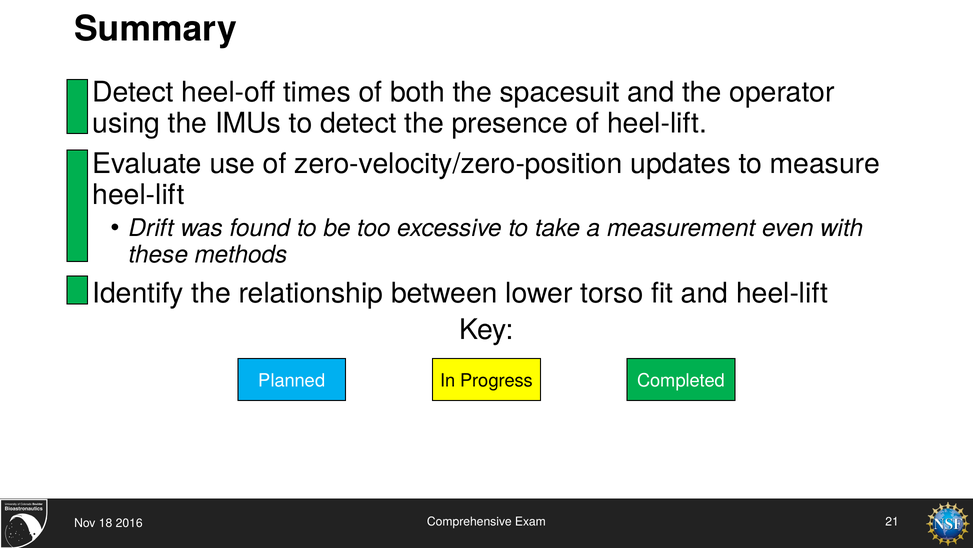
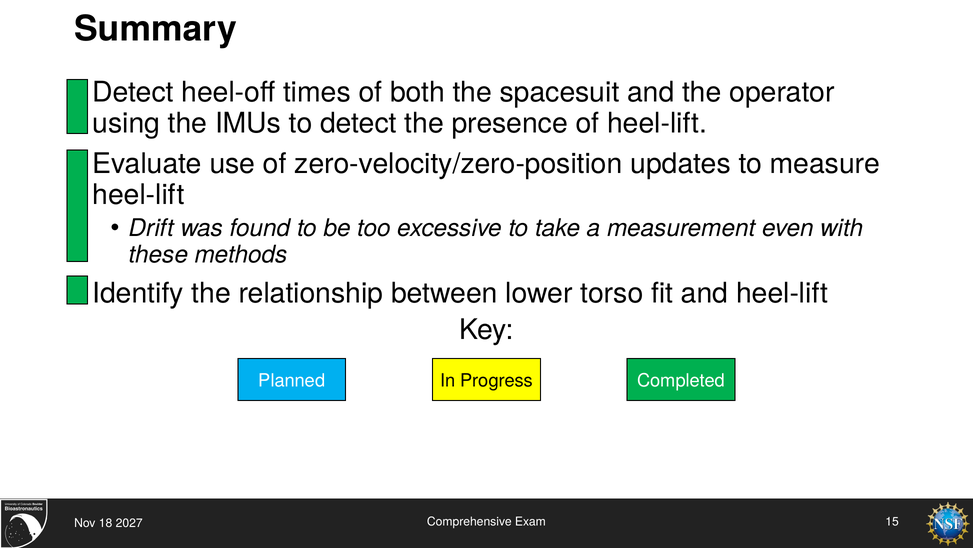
21: 21 -> 15
2016: 2016 -> 2027
